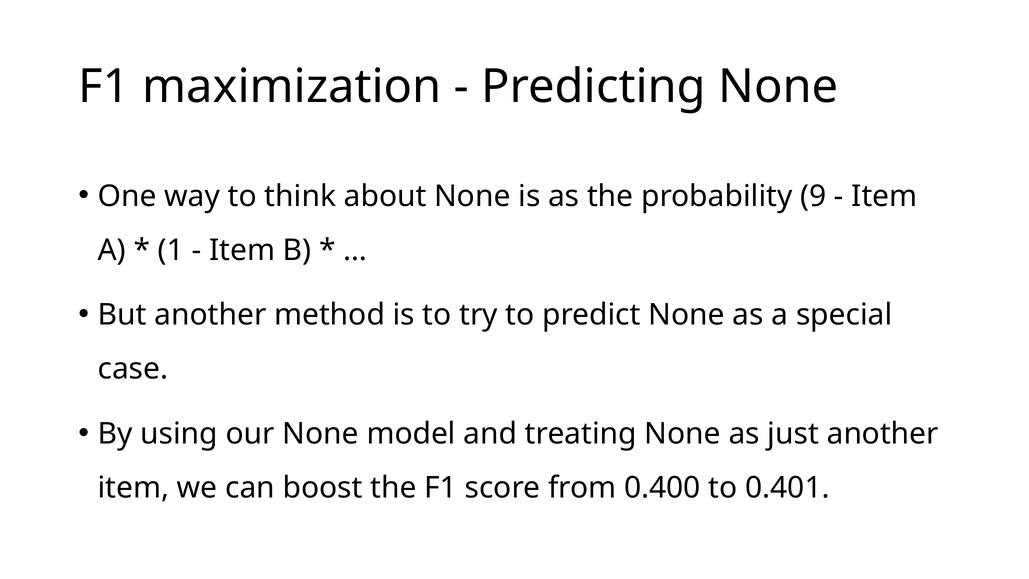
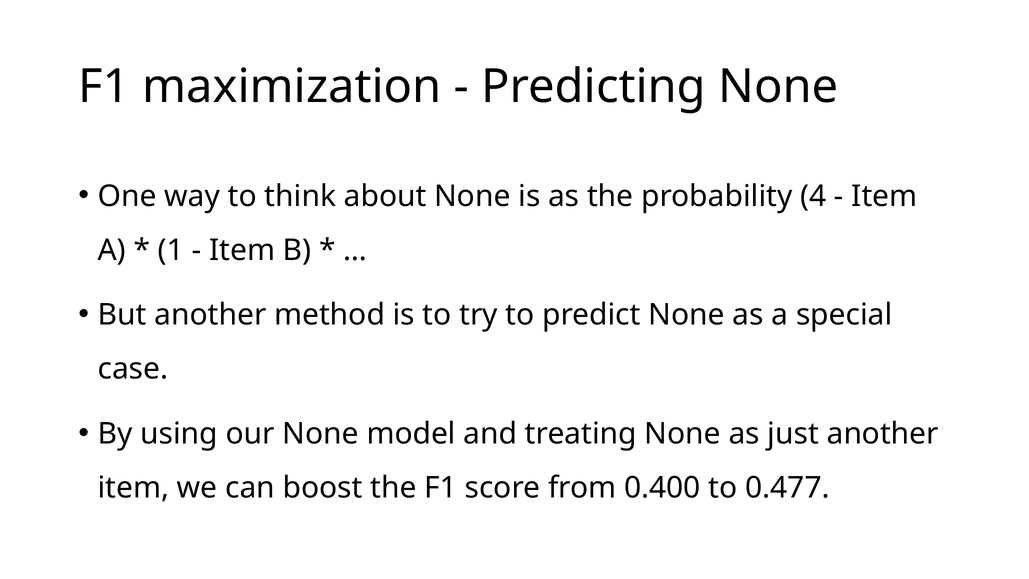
9: 9 -> 4
0.401: 0.401 -> 0.477
